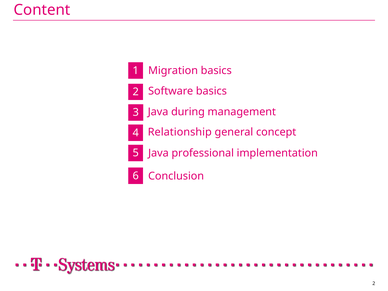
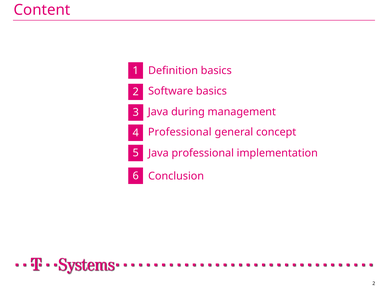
Migration: Migration -> Definition
Relationship at (180, 132): Relationship -> Professional
